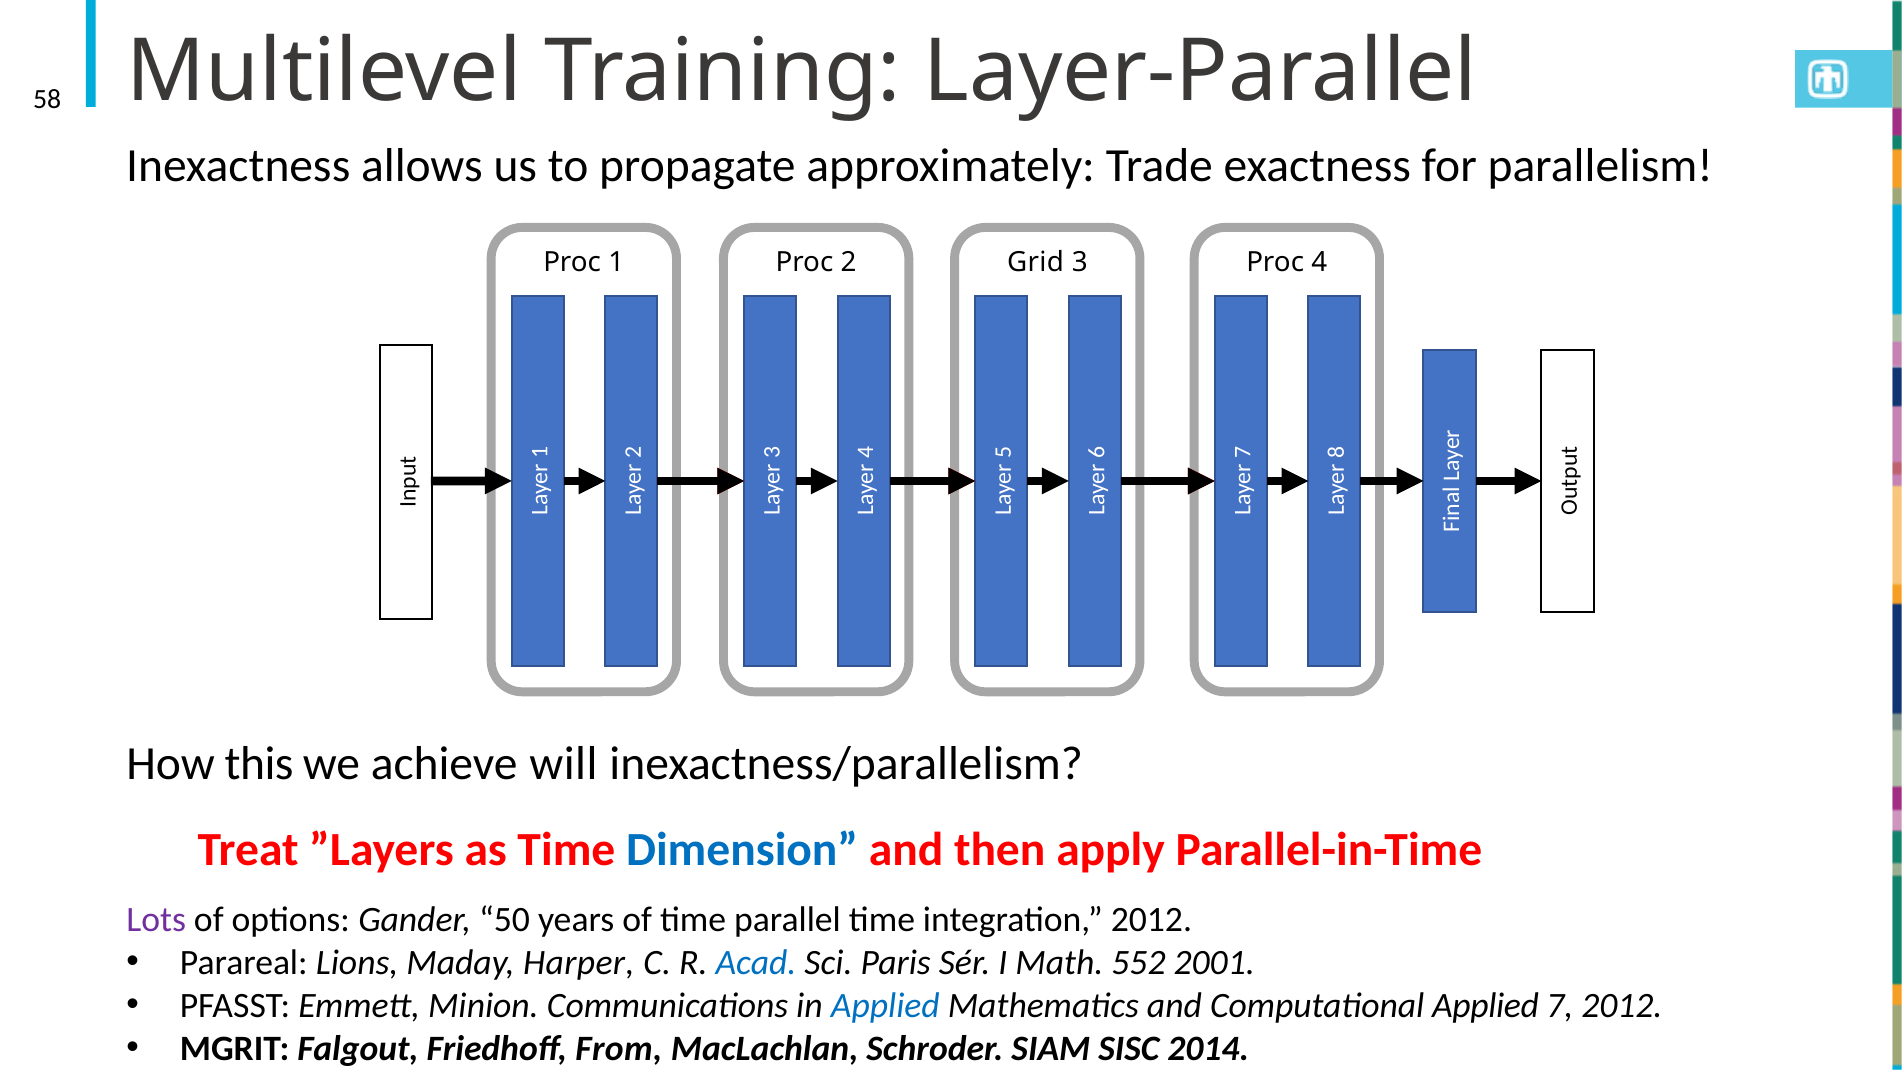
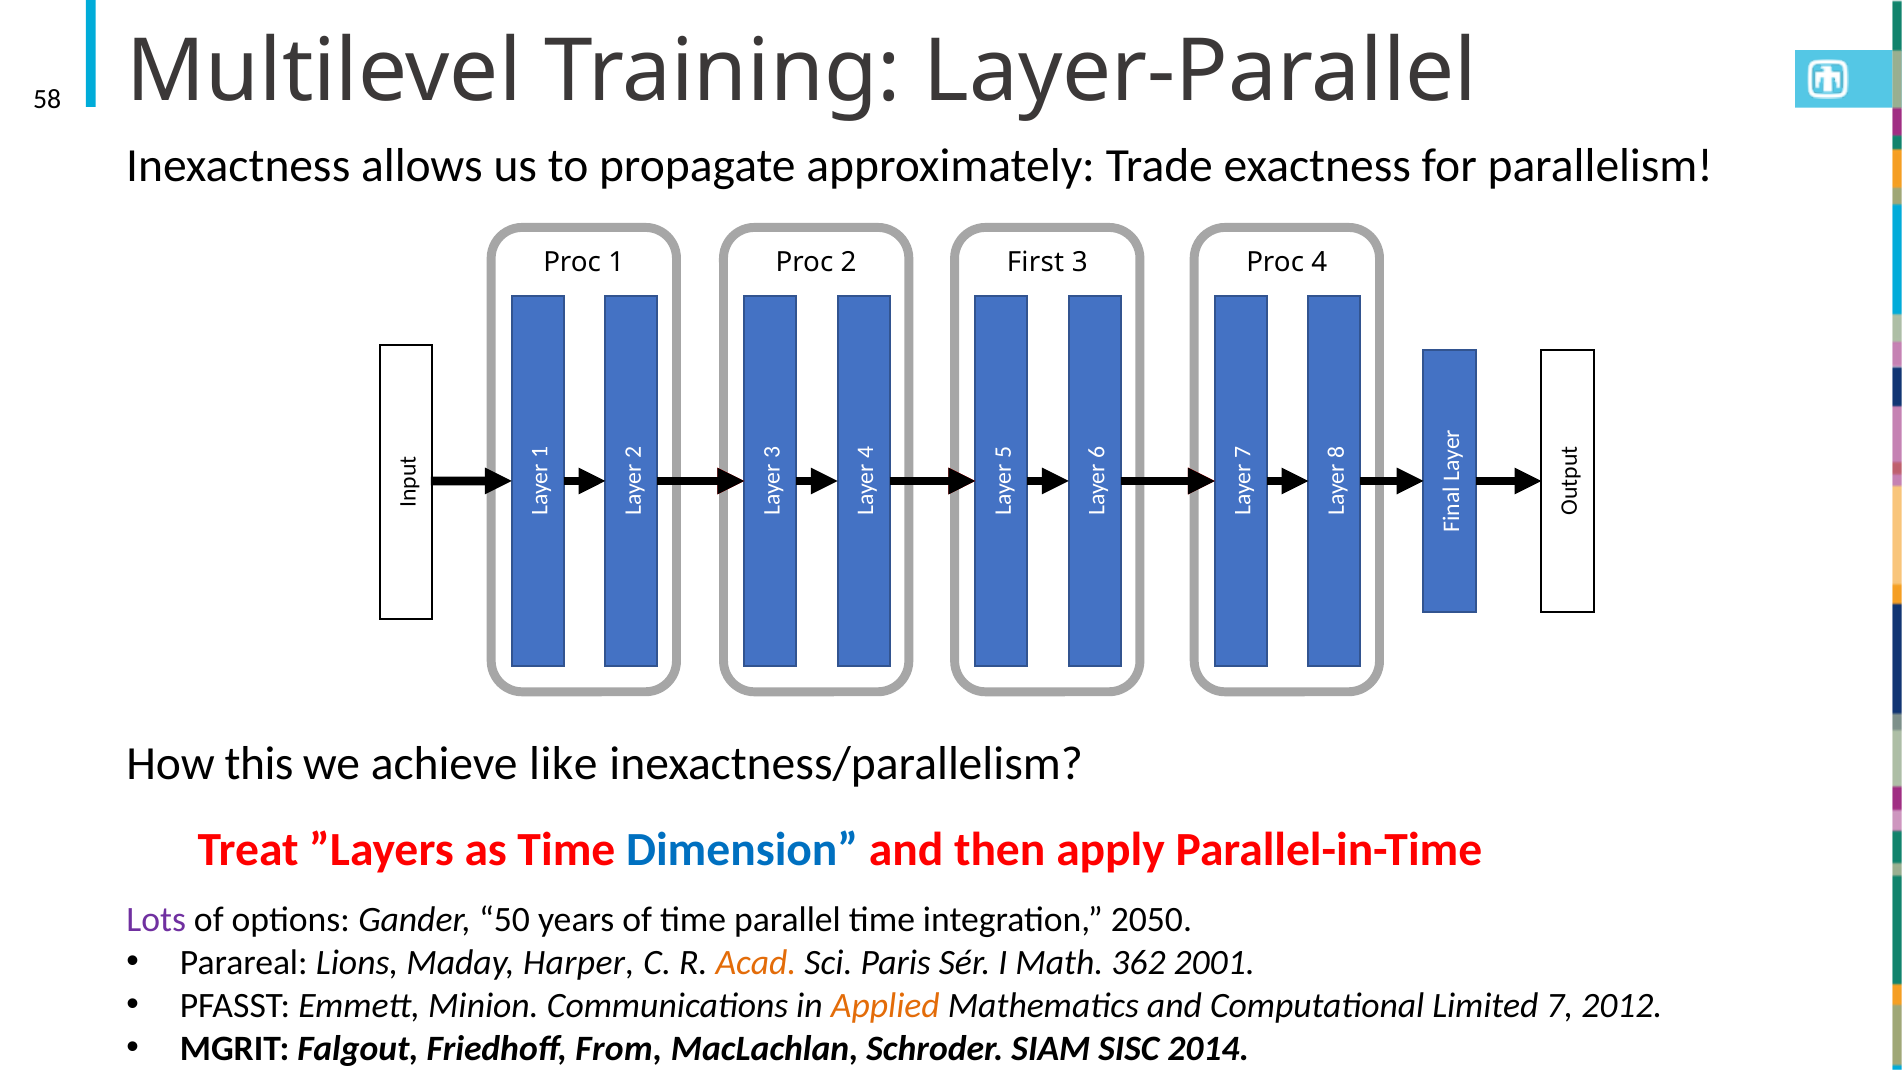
Grid: Grid -> First
will: will -> like
integration 2012: 2012 -> 2050
Acad colour: blue -> orange
552: 552 -> 362
Applied at (885, 1005) colour: blue -> orange
Computational Applied: Applied -> Limited
